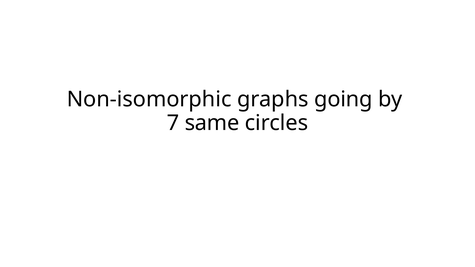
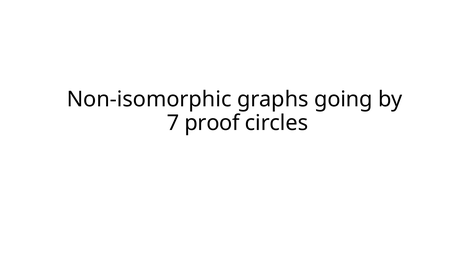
same: same -> proof
